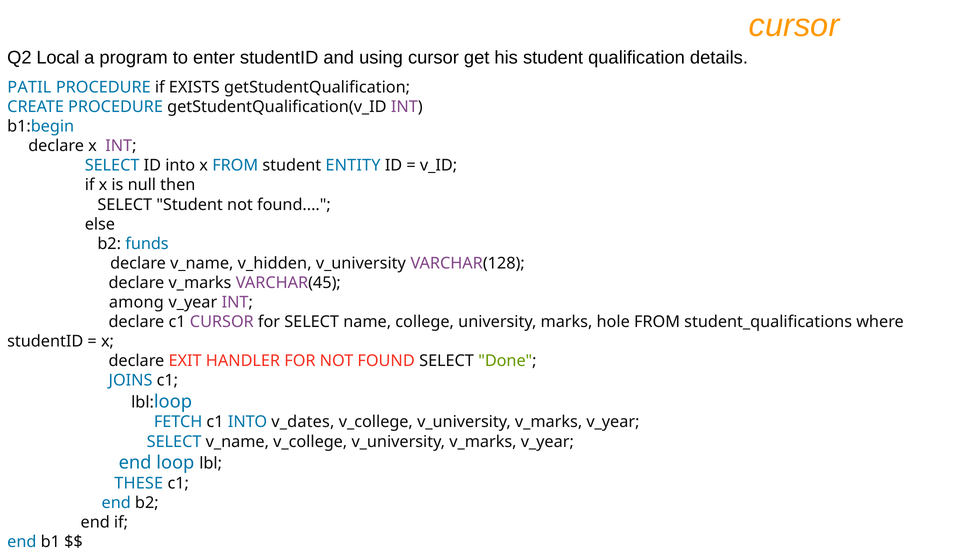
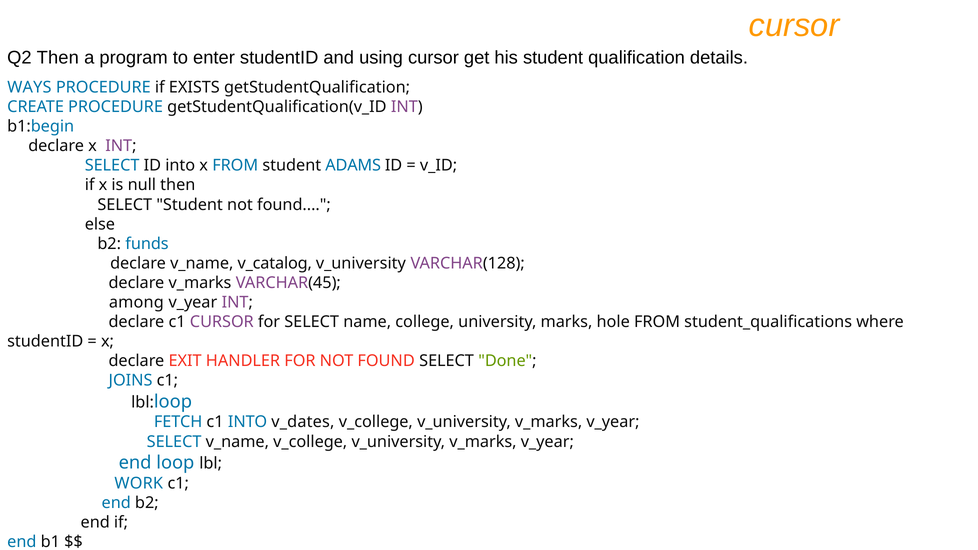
Q2 Local: Local -> Then
PATIL: PATIL -> WAYS
ENTITY: ENTITY -> ADAMS
v_hidden: v_hidden -> v_catalog
THESE: THESE -> WORK
